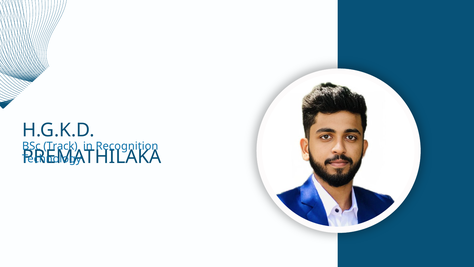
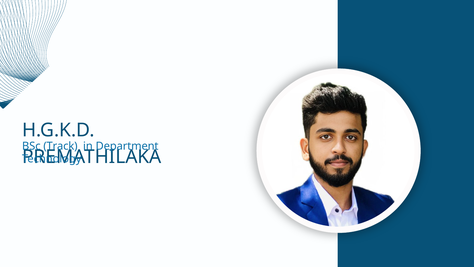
Recognition: Recognition -> Department
